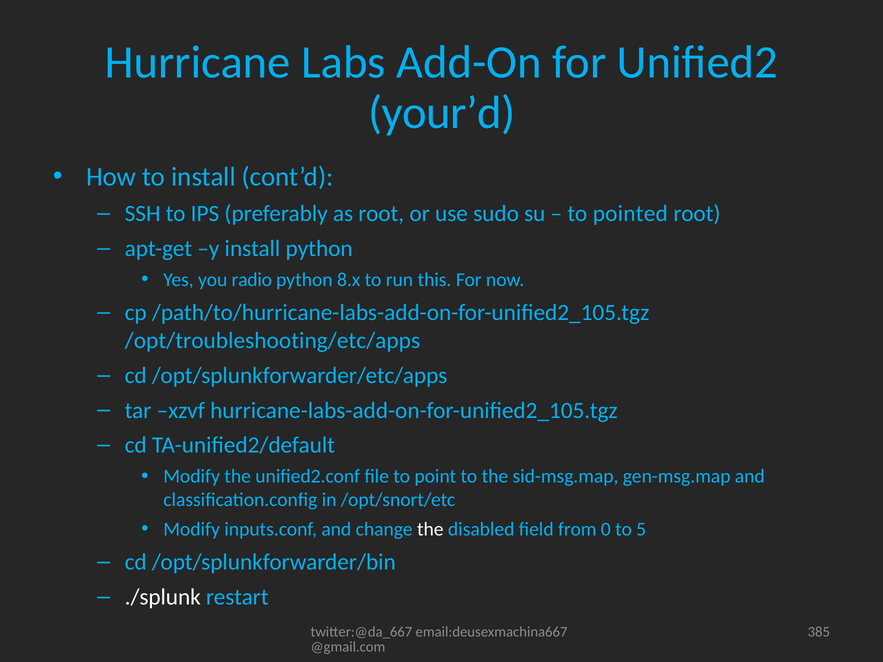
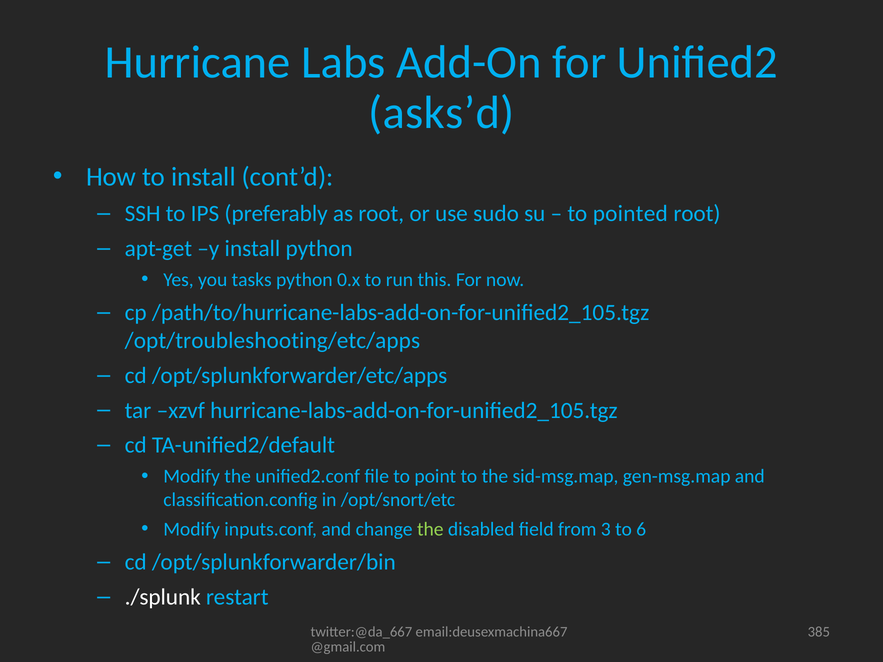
your’d: your’d -> asks’d
radio: radio -> tasks
8.x: 8.x -> 0.x
the at (430, 530) colour: white -> light green
0: 0 -> 3
5: 5 -> 6
